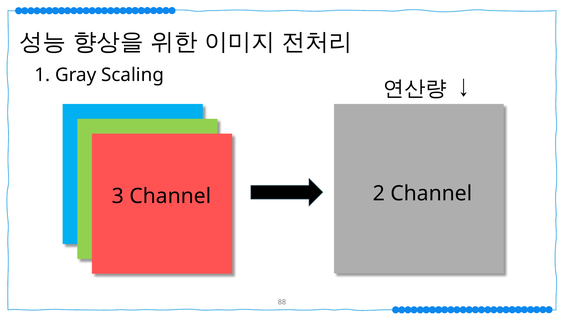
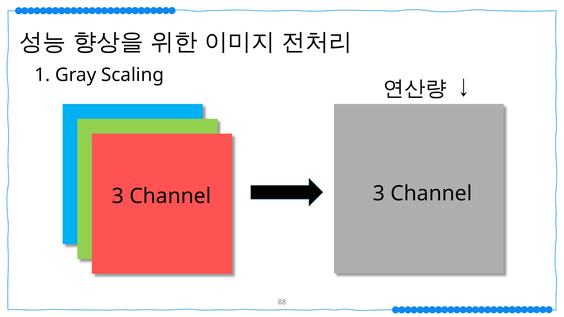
Channel 2: 2 -> 3
